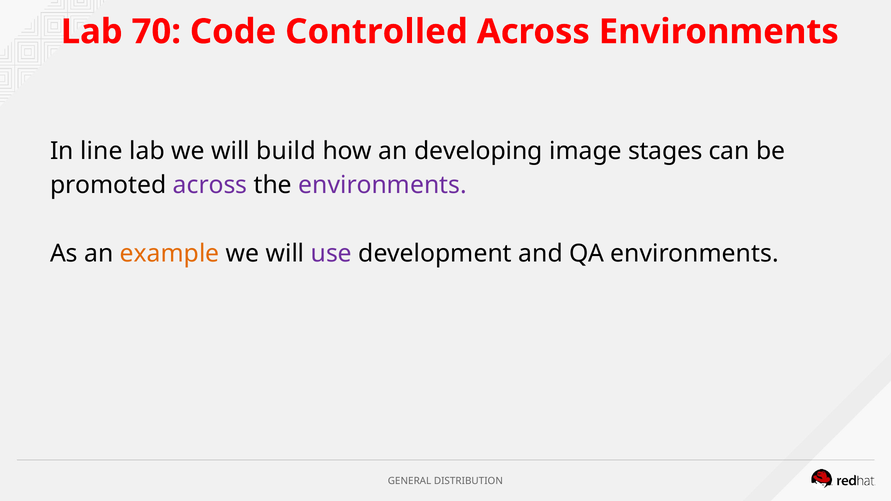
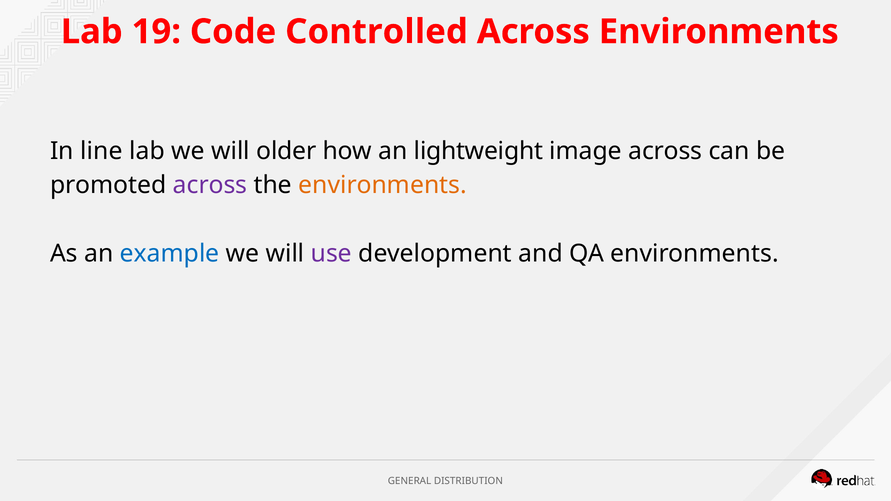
70: 70 -> 19
build: build -> older
developing: developing -> lightweight
image stages: stages -> across
environments at (383, 185) colour: purple -> orange
example colour: orange -> blue
